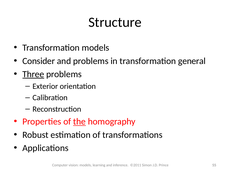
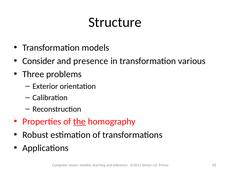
and problems: problems -> presence
general: general -> various
Three underline: present -> none
